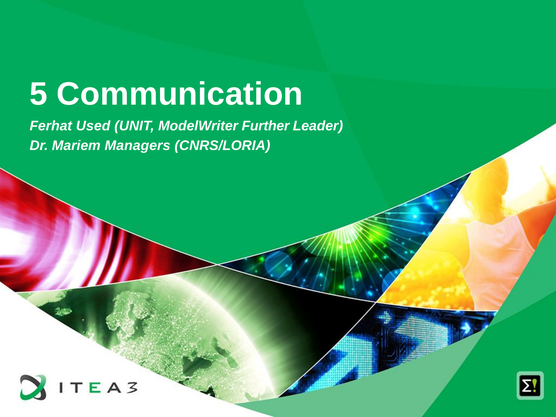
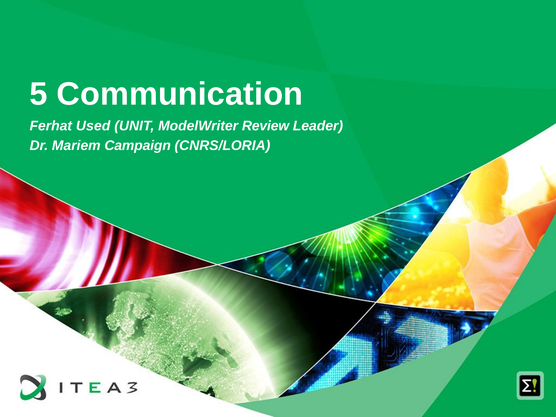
Further: Further -> Review
Managers: Managers -> Campaign
